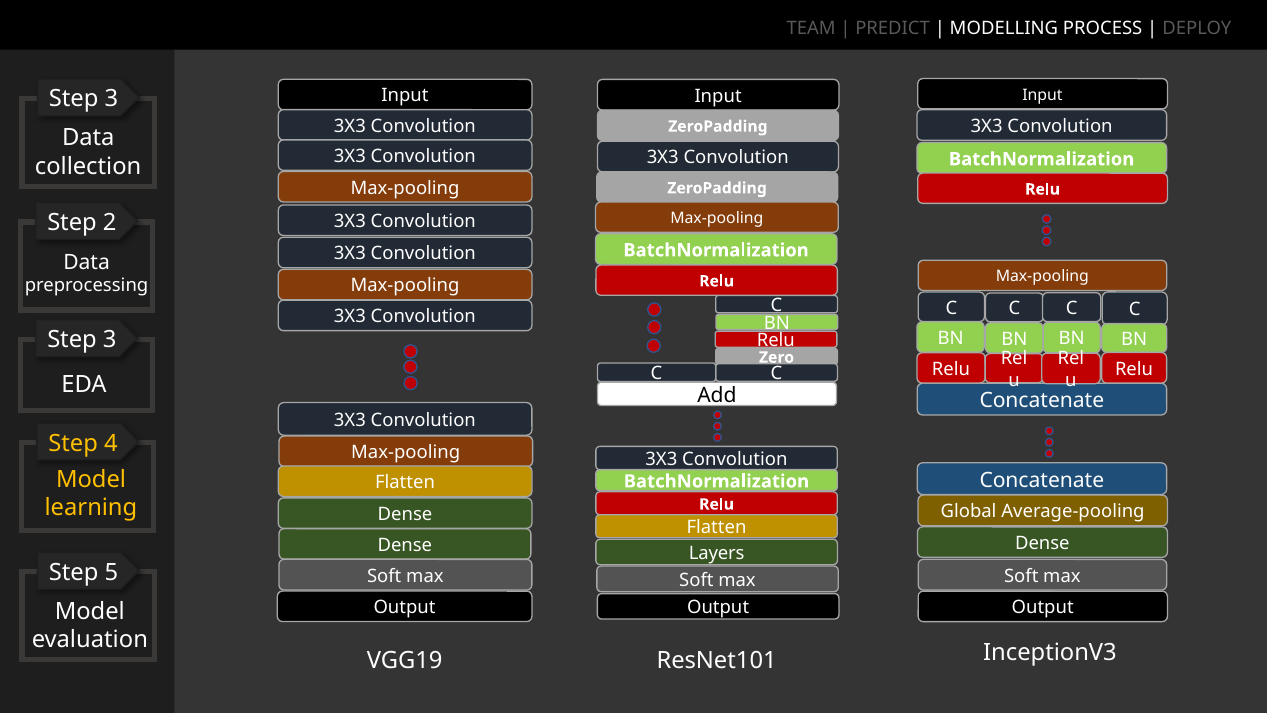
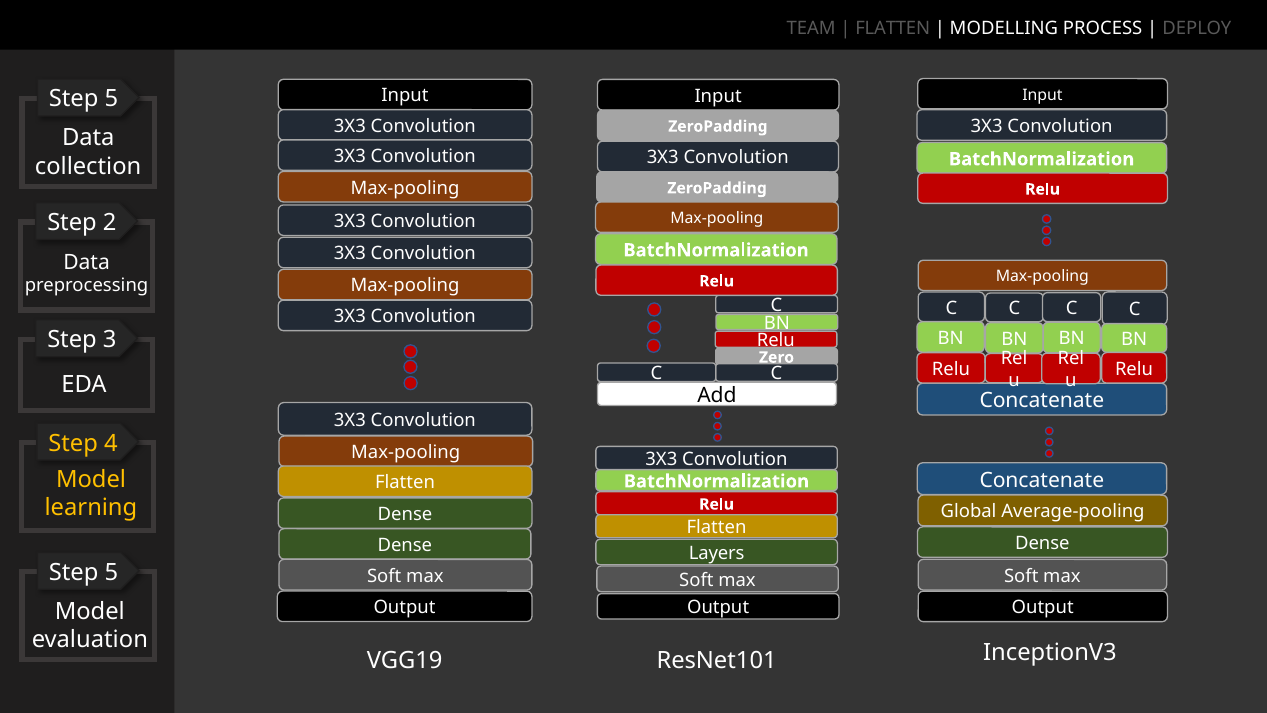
PREDICT at (893, 29): PREDICT -> FLATTEN
3 at (111, 99): 3 -> 5
